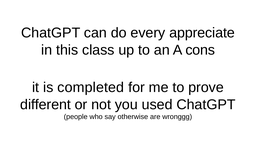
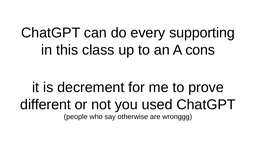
appreciate: appreciate -> supporting
completed: completed -> decrement
